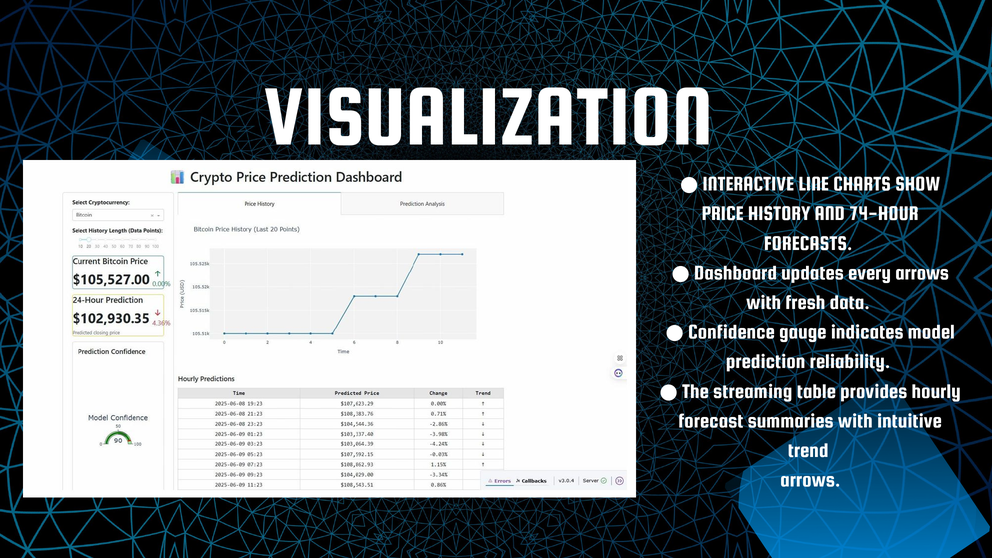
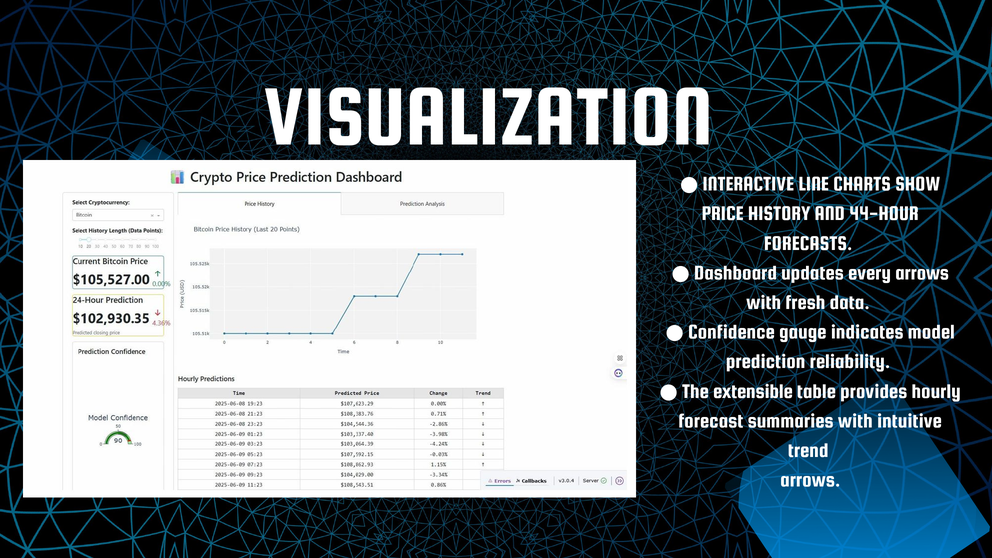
74-HOUR: 74-HOUR -> 44-HOUR
streaming: streaming -> extensible
